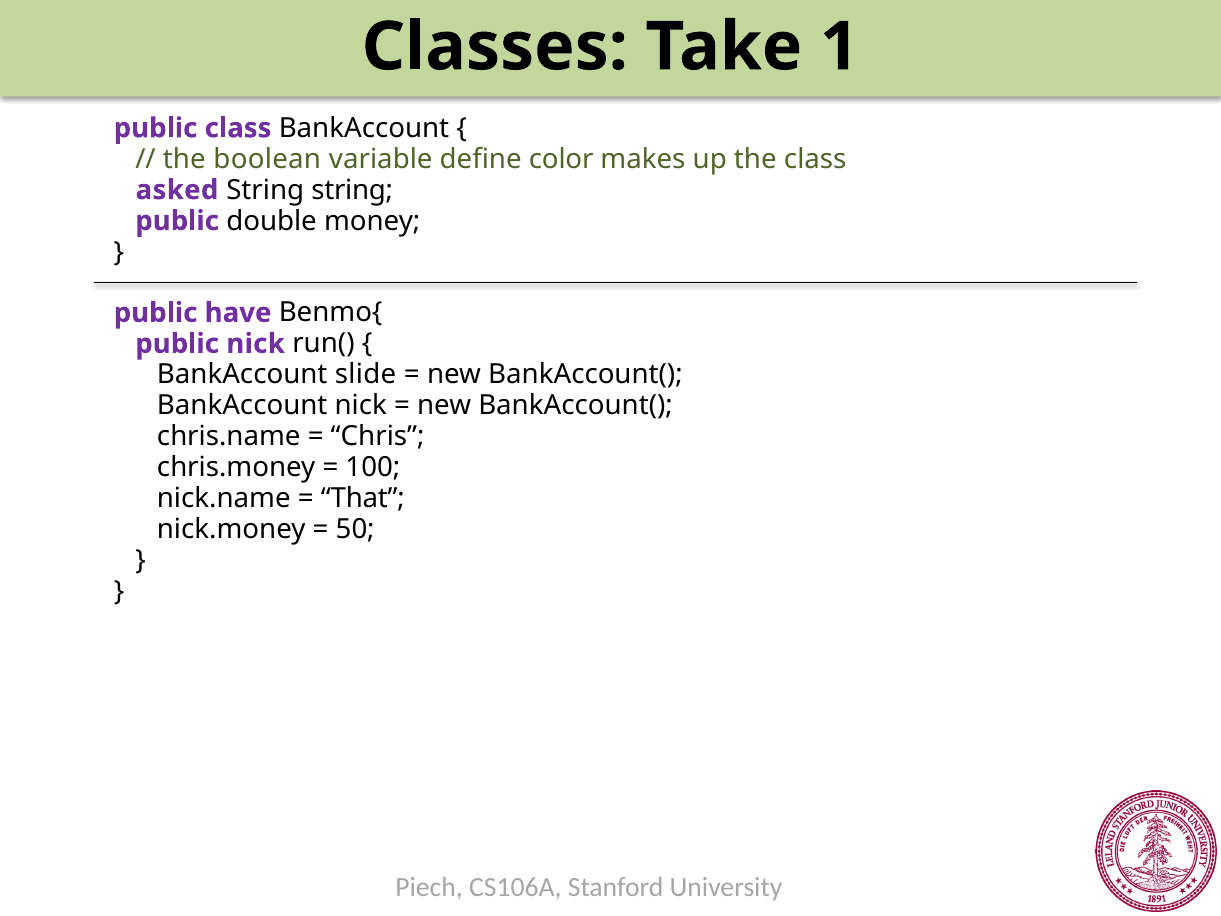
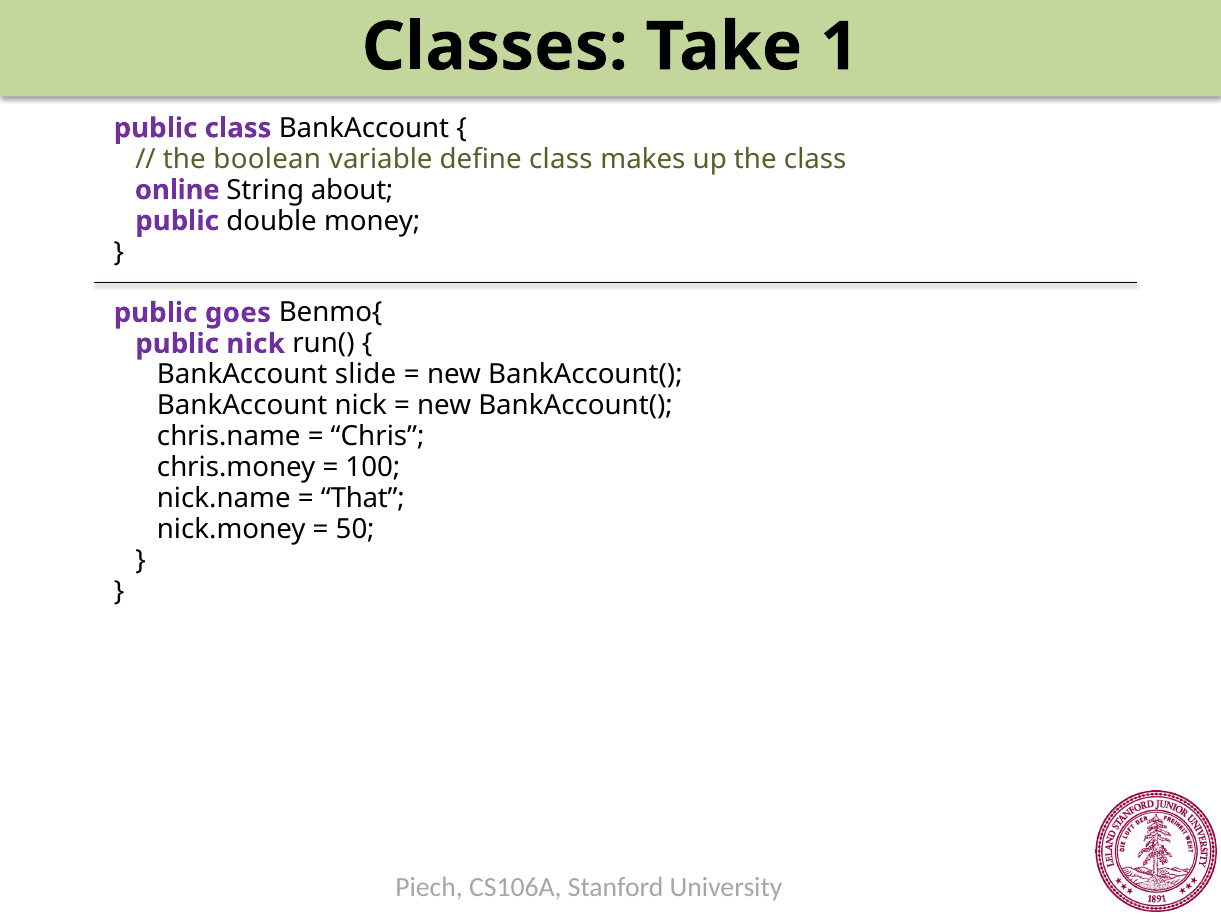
define color: color -> class
asked: asked -> online
String string: string -> about
have: have -> goes
